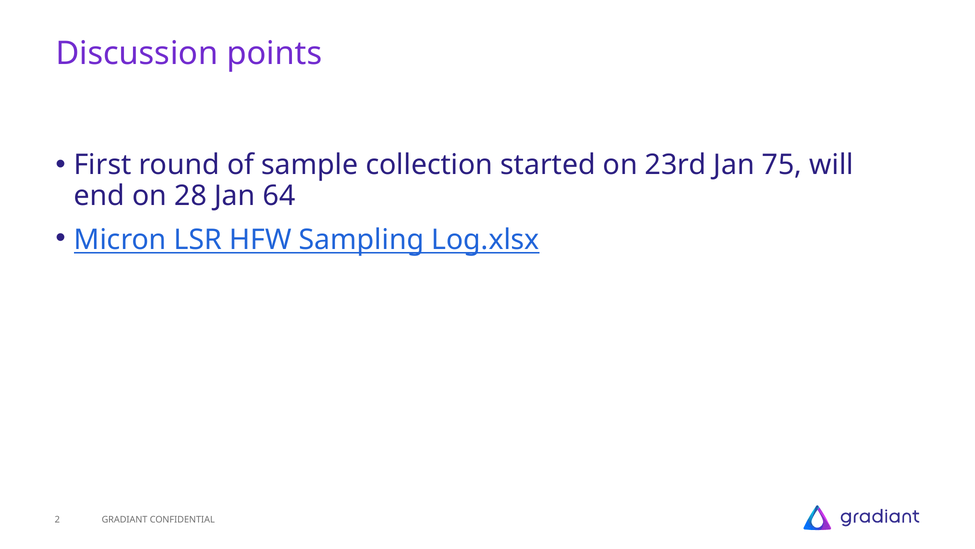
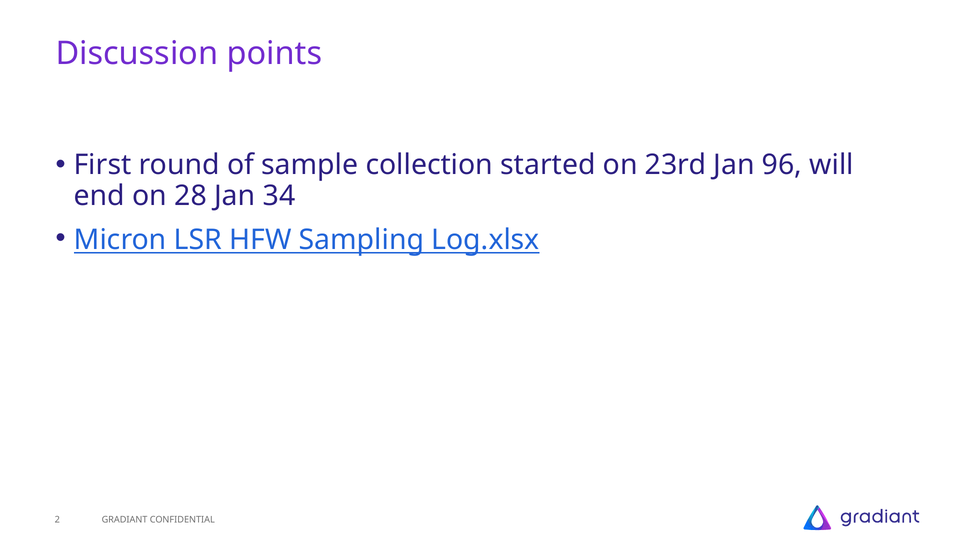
75: 75 -> 96
64: 64 -> 34
